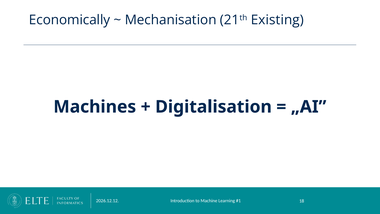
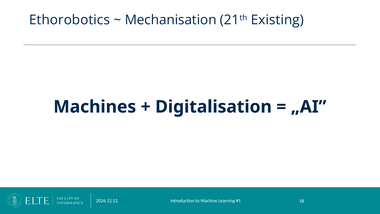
Economically: Economically -> Ethorobotics
